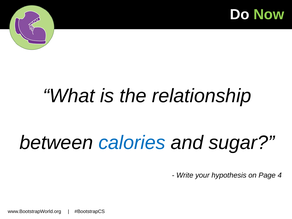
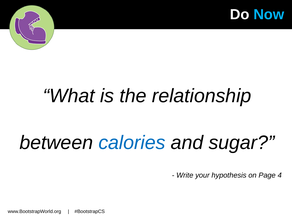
Now colour: light green -> light blue
